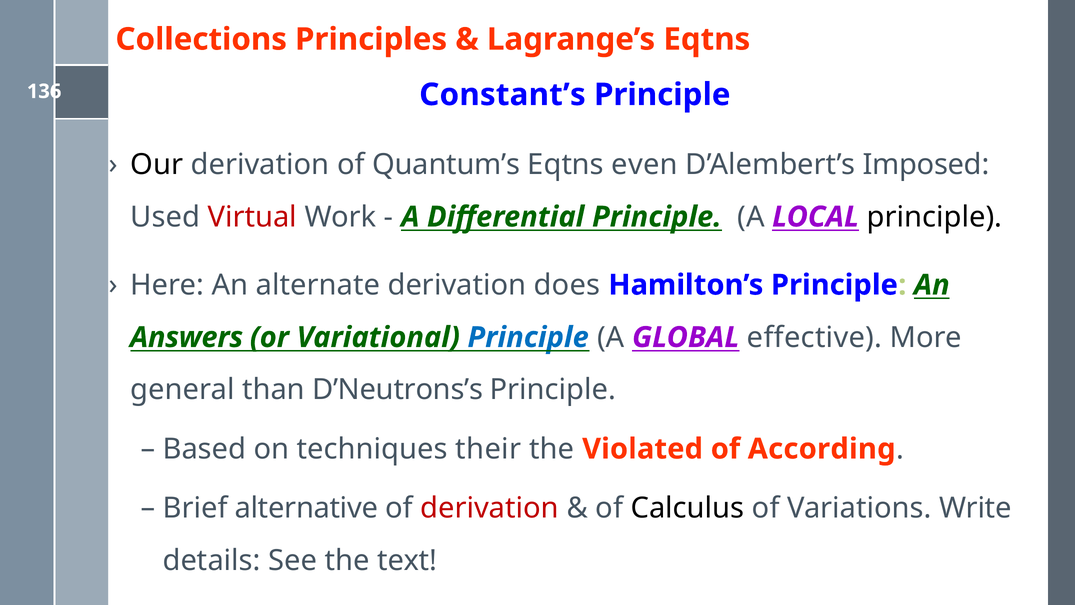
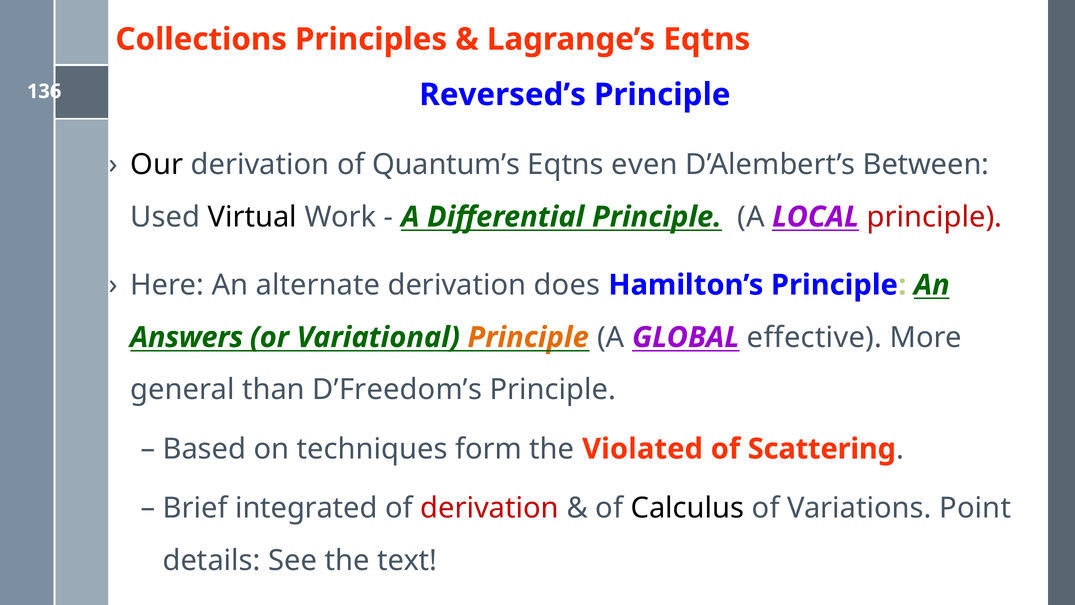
Constant’s: Constant’s -> Reversed’s
Imposed: Imposed -> Between
Virtual colour: red -> black
principle at (934, 217) colour: black -> red
Principle at (528, 337) colour: blue -> orange
D’Neutrons’s: D’Neutrons’s -> D’Freedom’s
their: their -> form
According: According -> Scattering
alternative: alternative -> integrated
Write: Write -> Point
